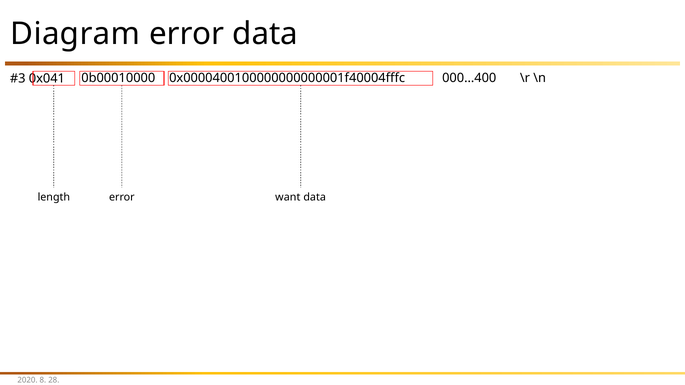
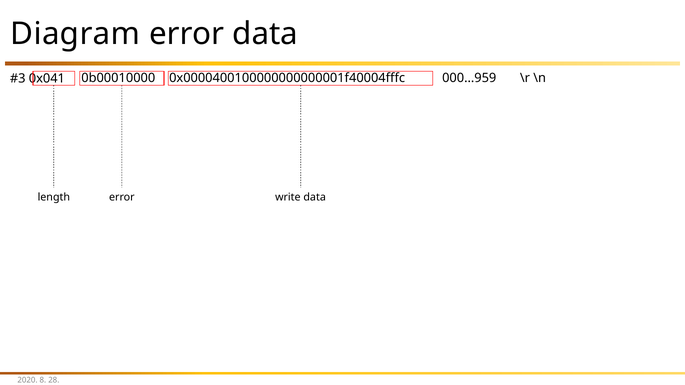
000…400: 000…400 -> 000…959
want: want -> write
